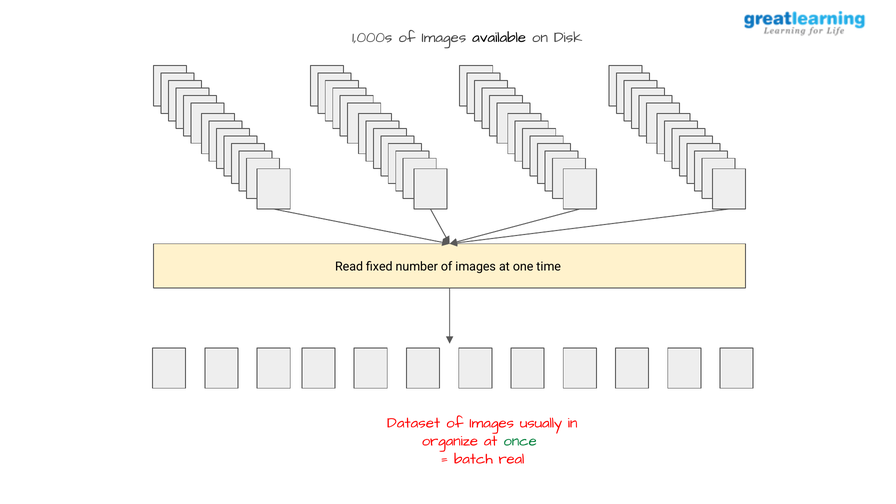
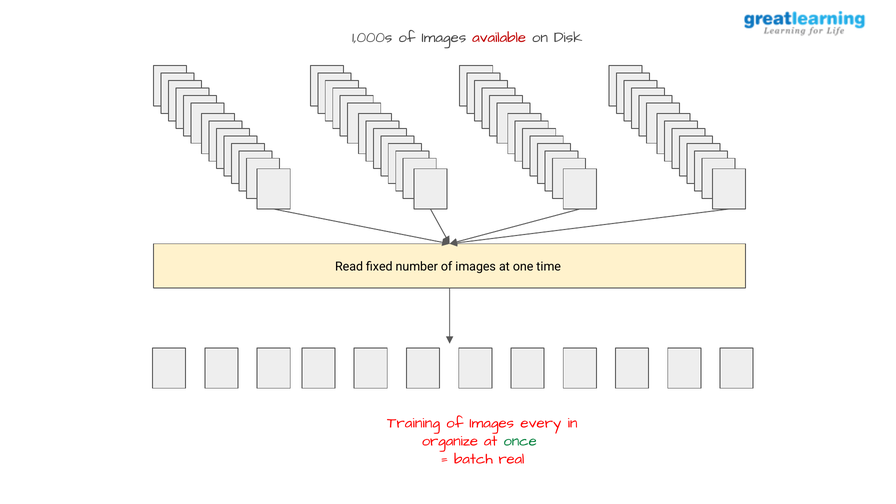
available colour: black -> red
Dataset: Dataset -> Training
usually: usually -> every
